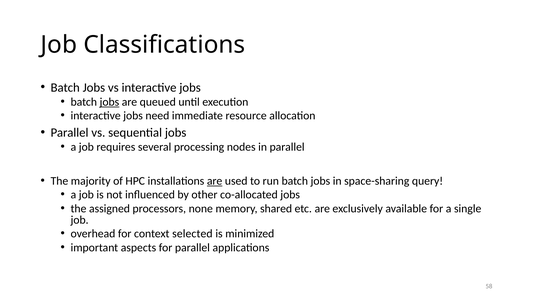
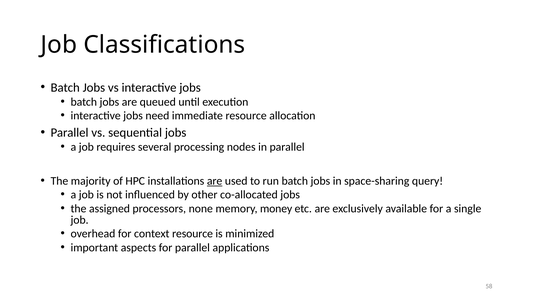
jobs at (109, 102) underline: present -> none
shared: shared -> money
context selected: selected -> resource
